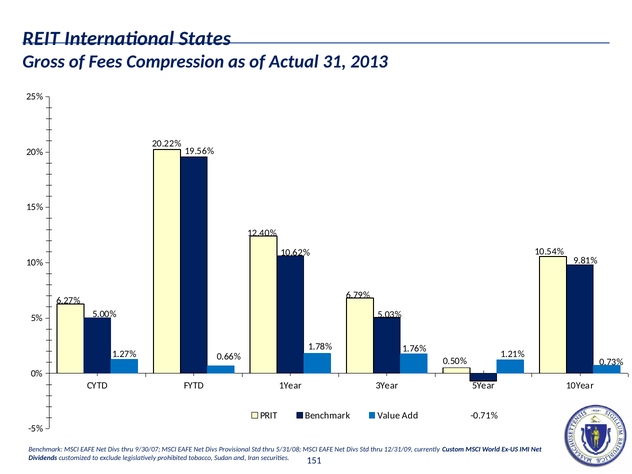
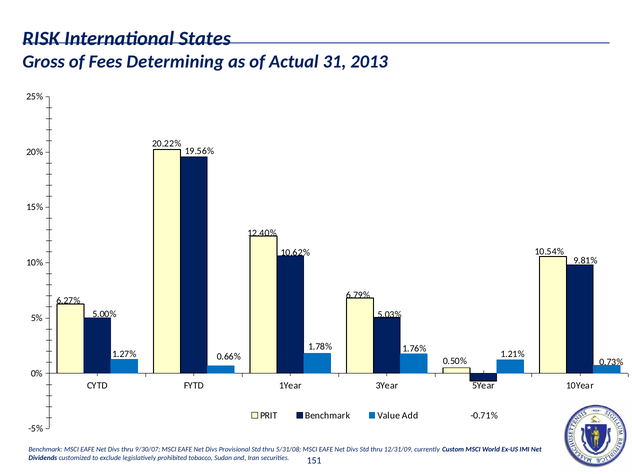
REIT: REIT -> RISK
Compression: Compression -> Determining
